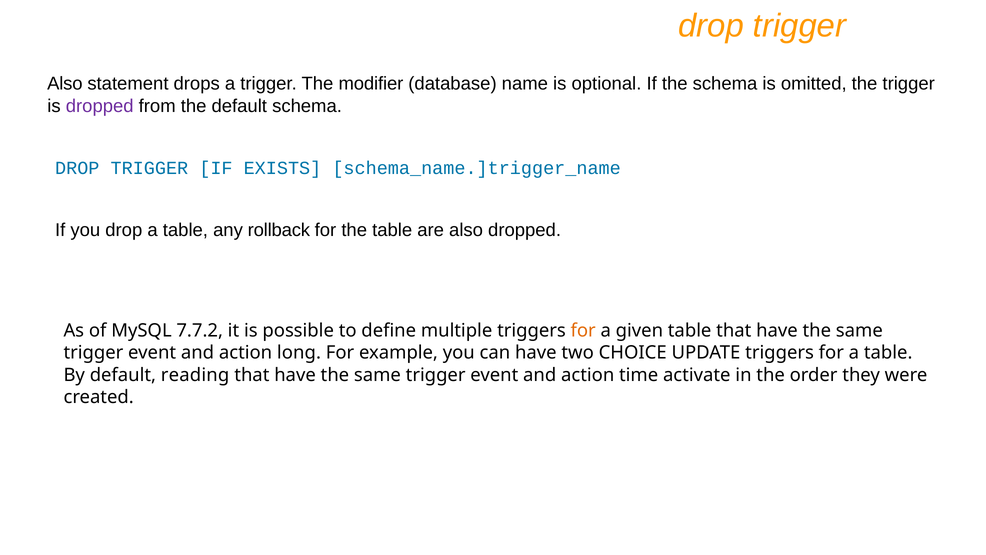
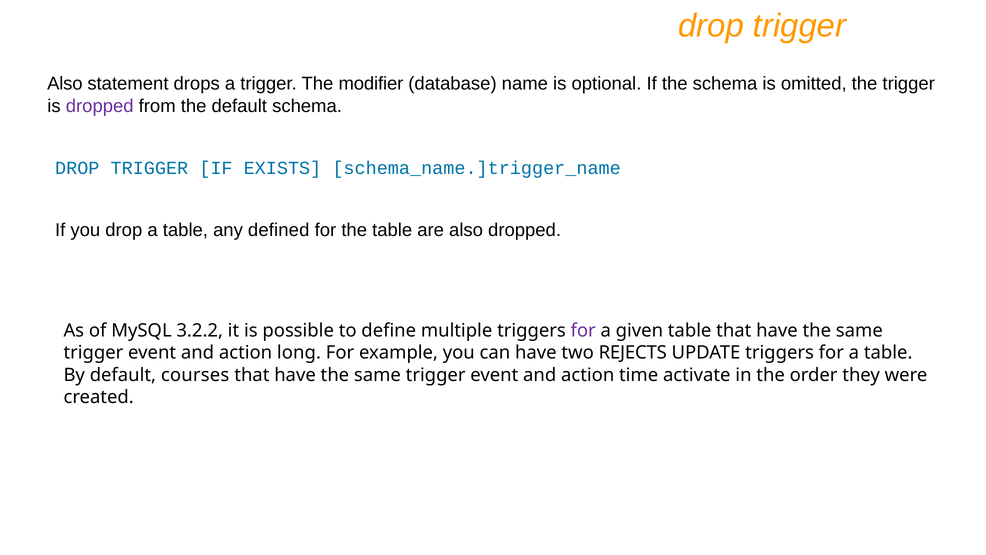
rollback: rollback -> defined
7.7.2: 7.7.2 -> 3.2.2
for at (583, 330) colour: orange -> purple
CHOICE: CHOICE -> REJECTS
reading: reading -> courses
